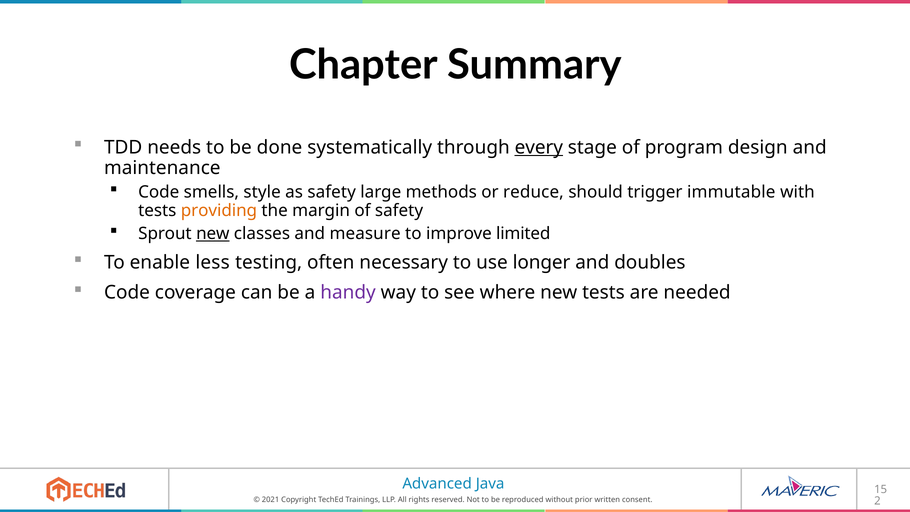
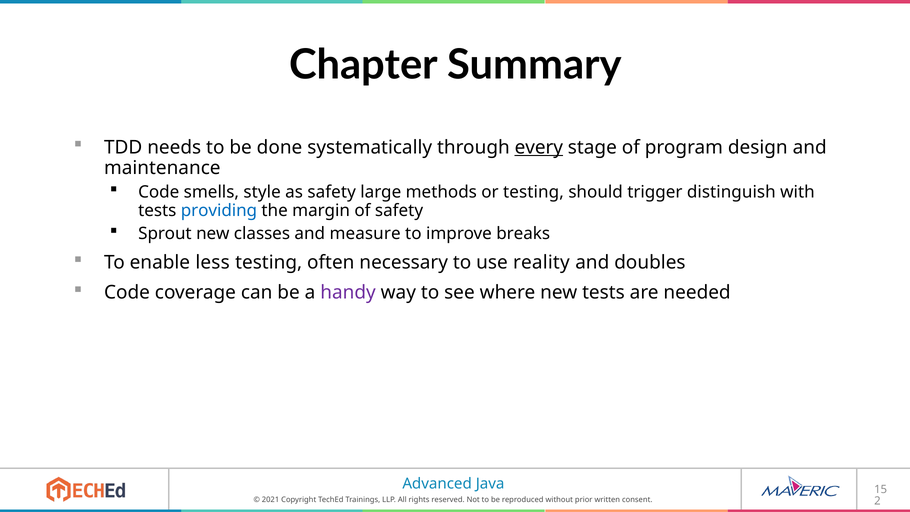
or reduce: reduce -> testing
immutable: immutable -> distinguish
providing colour: orange -> blue
new at (213, 234) underline: present -> none
limited: limited -> breaks
longer: longer -> reality
